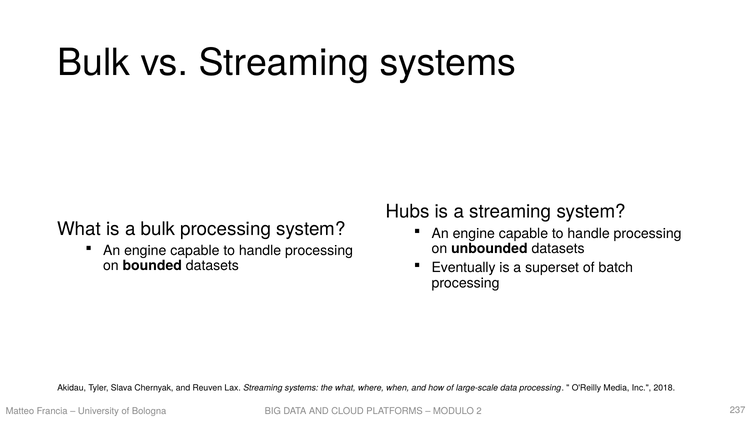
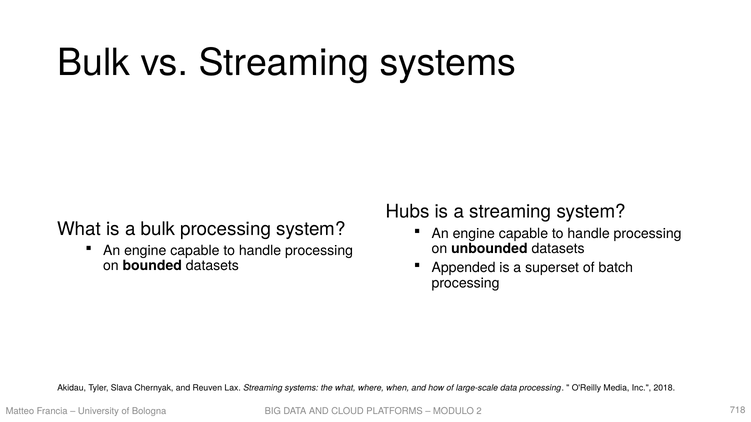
Eventually: Eventually -> Appended
237: 237 -> 718
